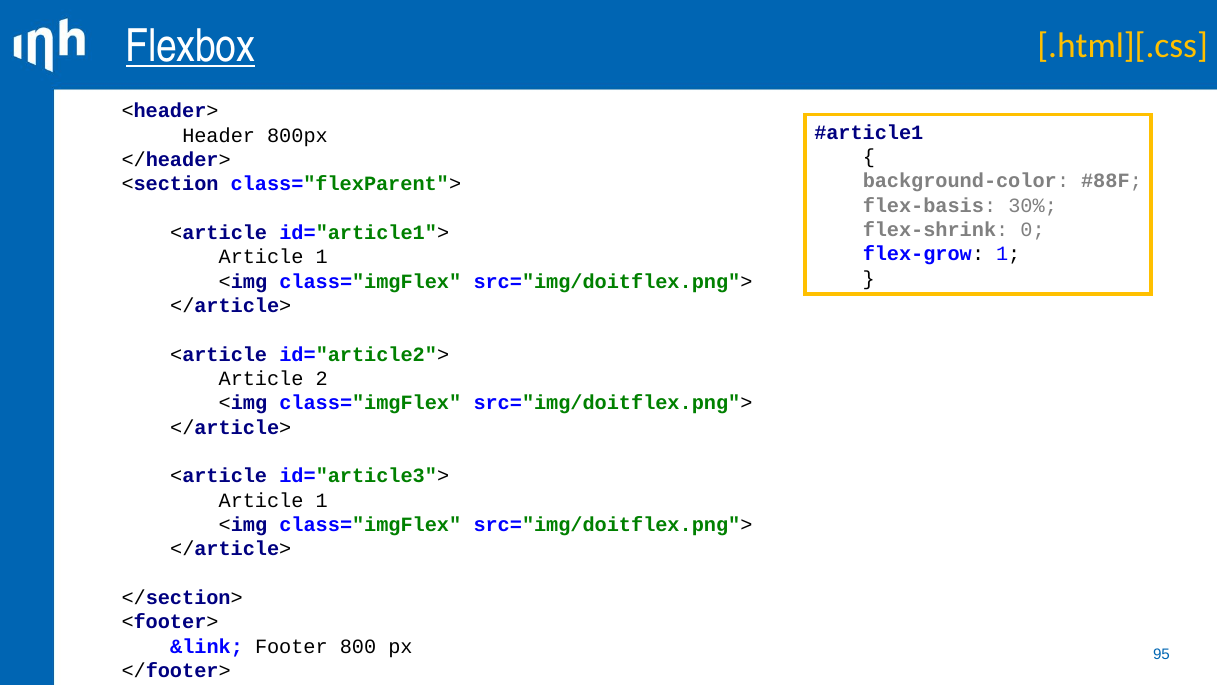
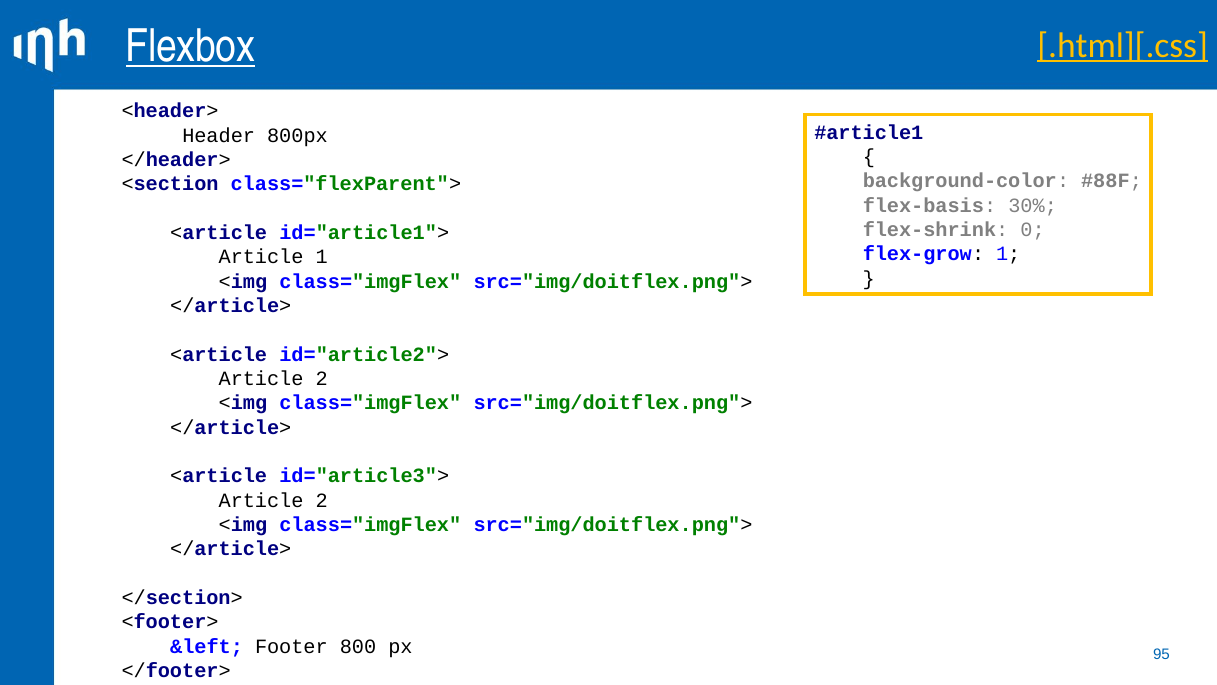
.html][.css underline: none -> present
1 at (322, 500): 1 -> 2
&link: &link -> &left
